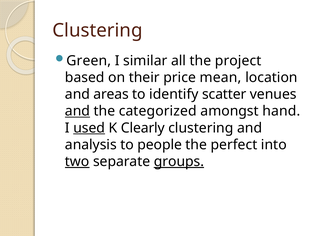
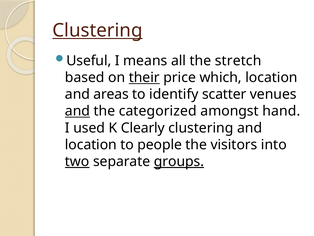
Clustering at (97, 30) underline: none -> present
Green: Green -> Useful
similar: similar -> means
project: project -> stretch
their underline: none -> present
mean: mean -> which
used underline: present -> none
analysis at (91, 144): analysis -> location
perfect: perfect -> visitors
